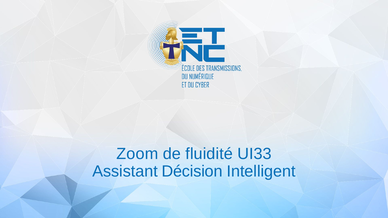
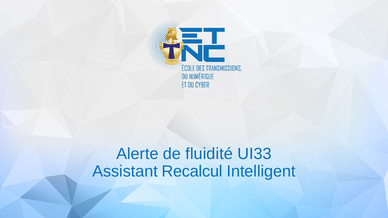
Zoom: Zoom -> Alerte
Décision: Décision -> Recalcul
